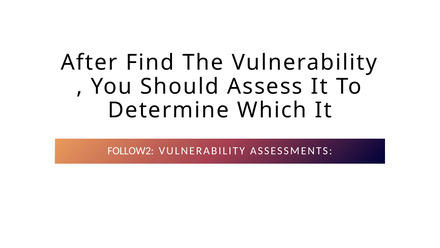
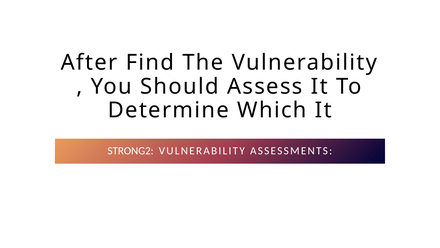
FOLLOW2: FOLLOW2 -> STRONG2
